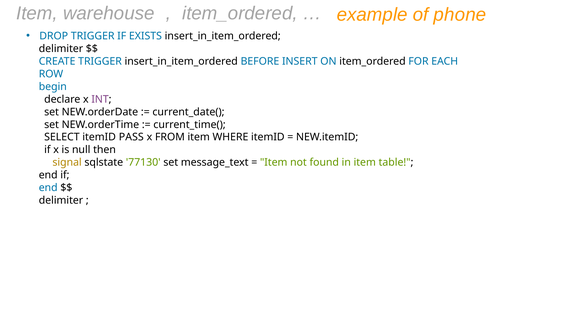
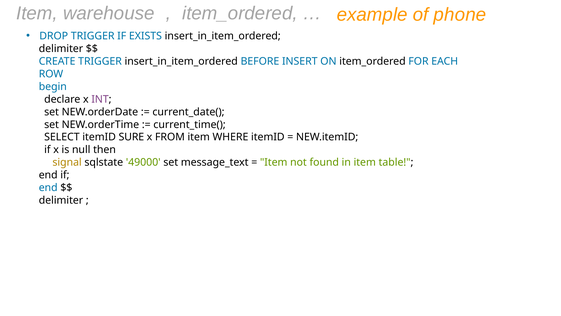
PASS: PASS -> SURE
77130: 77130 -> 49000
